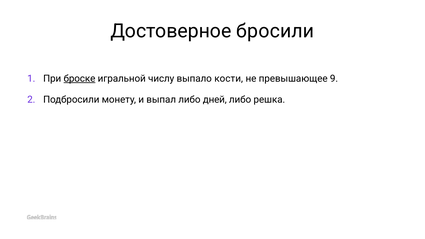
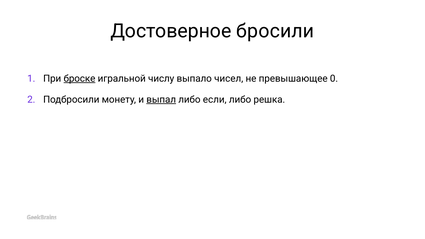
кости: кости -> чисел
9: 9 -> 0
выпал underline: none -> present
дней: дней -> если
